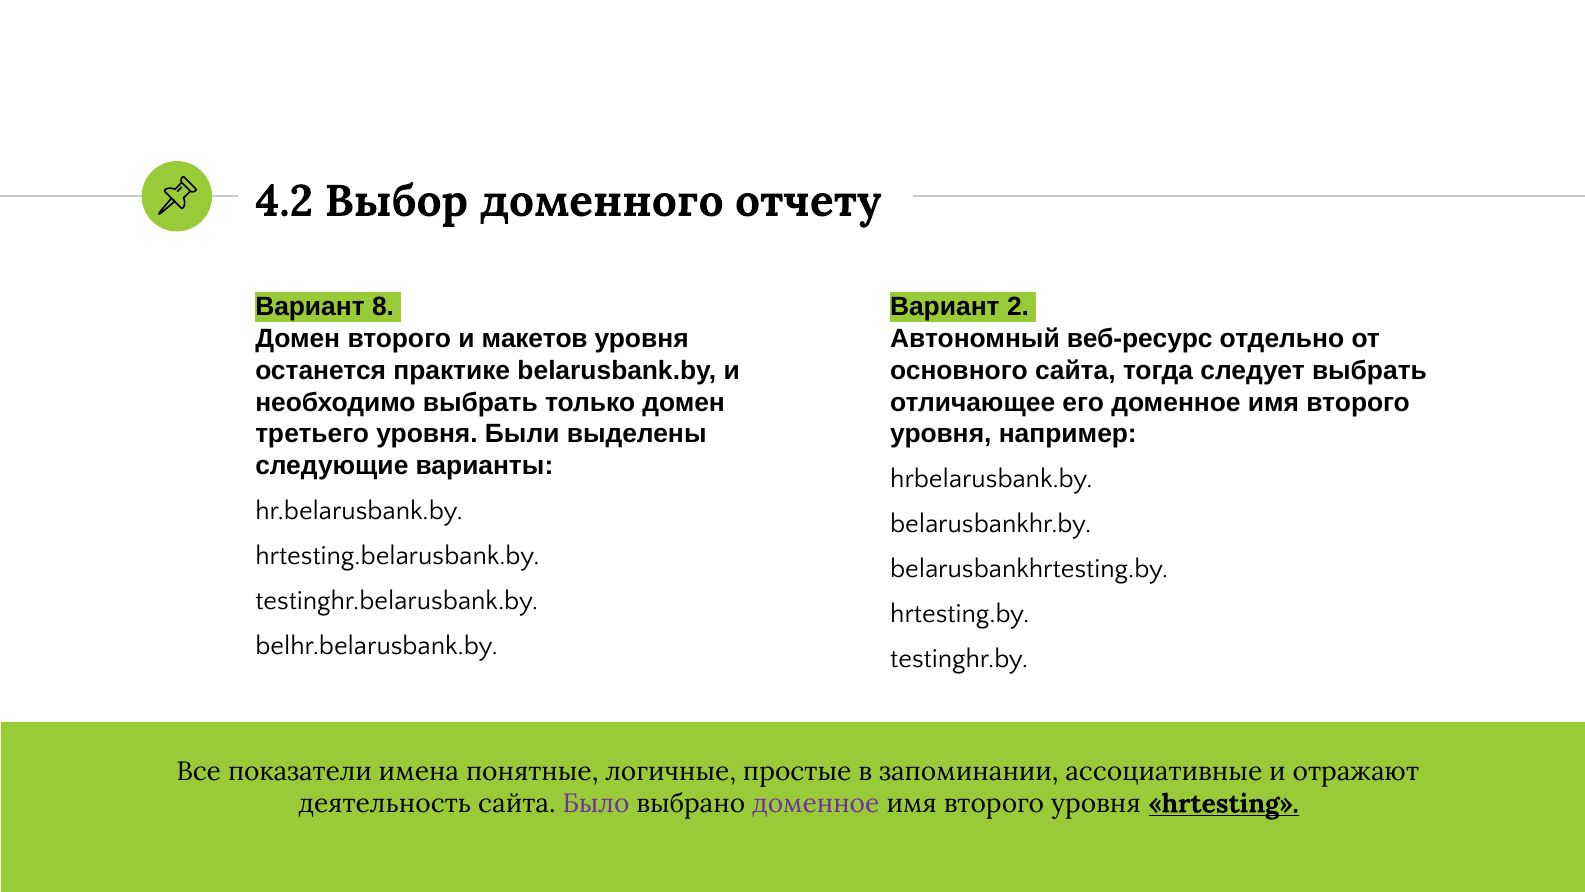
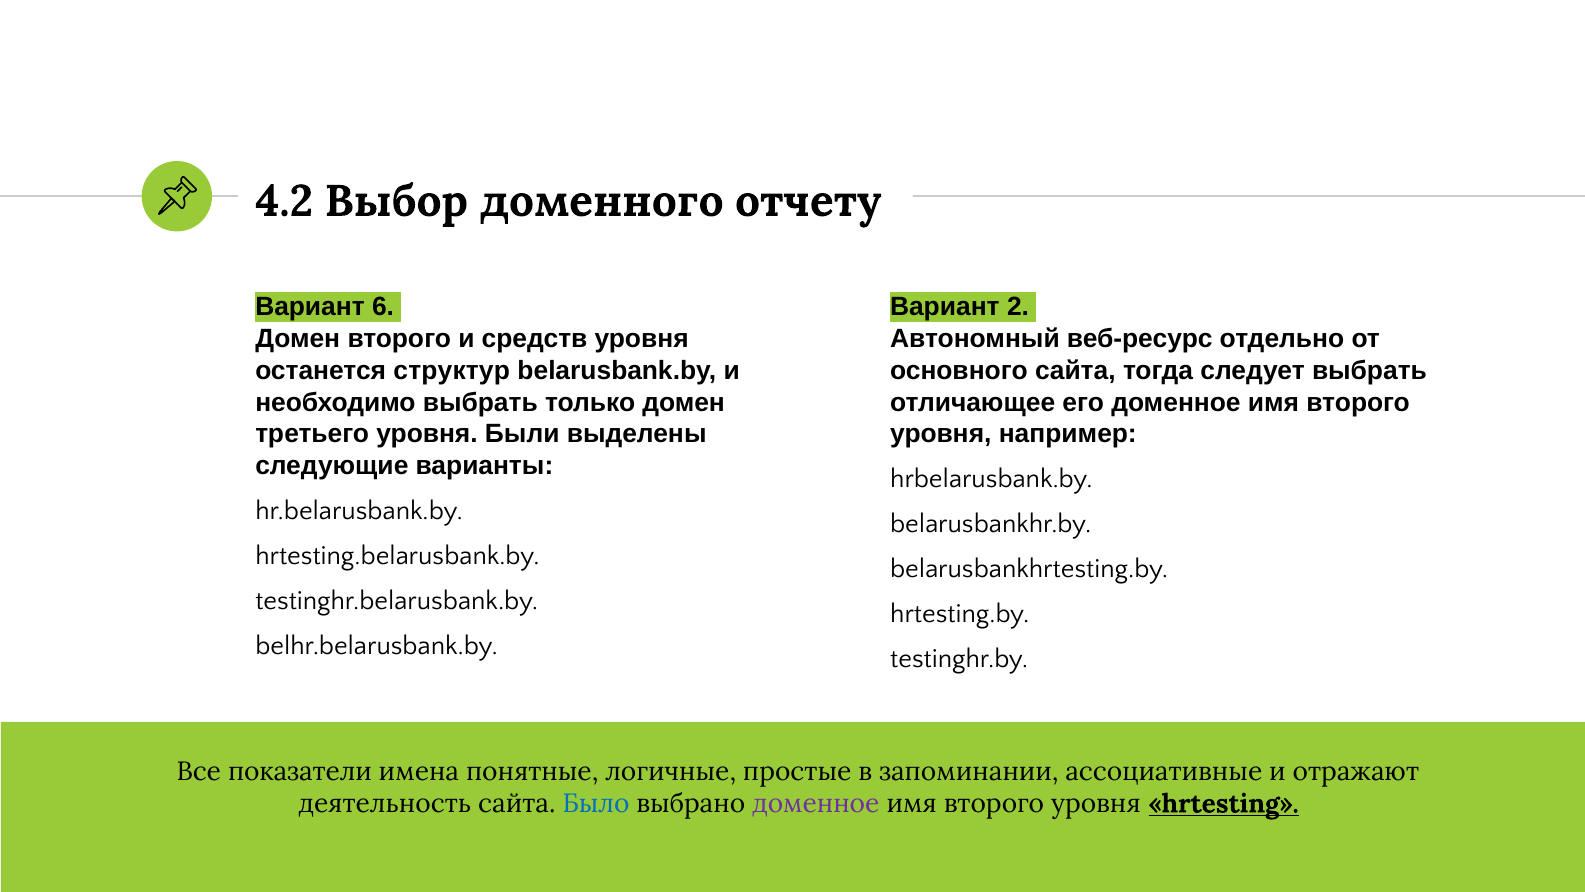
8: 8 -> 6
макетов: макетов -> средств
практике: практике -> структур
Было colour: purple -> blue
